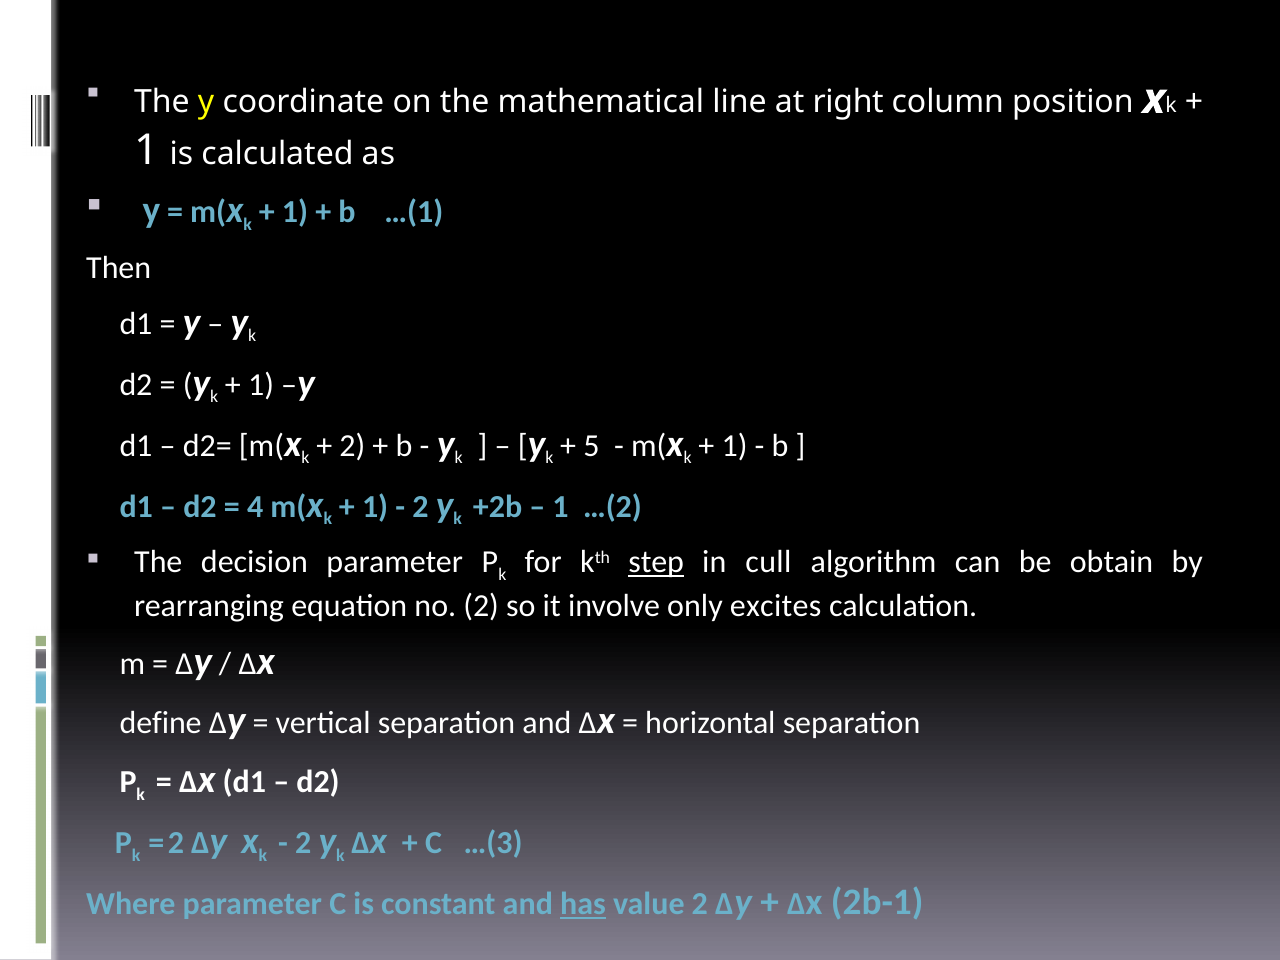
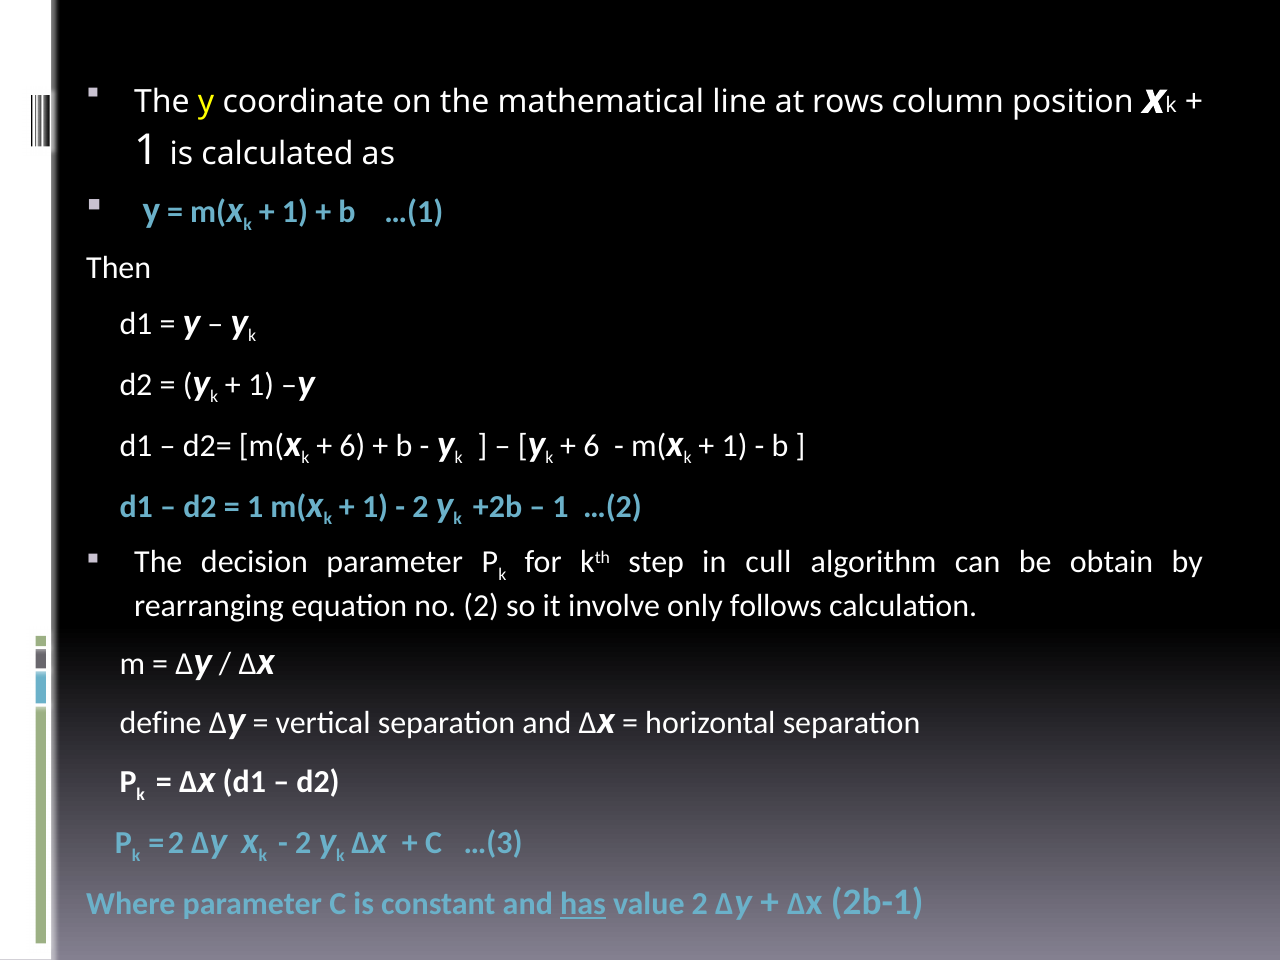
right: right -> rows
2 at (352, 446): 2 -> 6
5 at (591, 446): 5 -> 6
4 at (255, 507): 4 -> 1
step underline: present -> none
excites: excites -> follows
